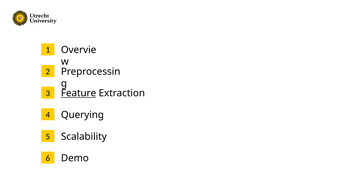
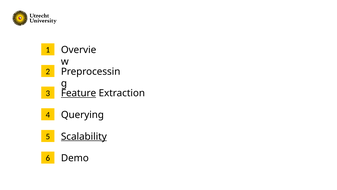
Scalability underline: none -> present
